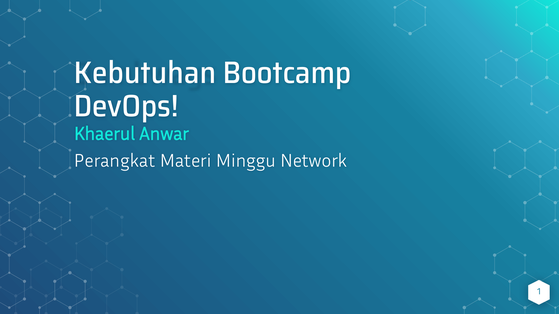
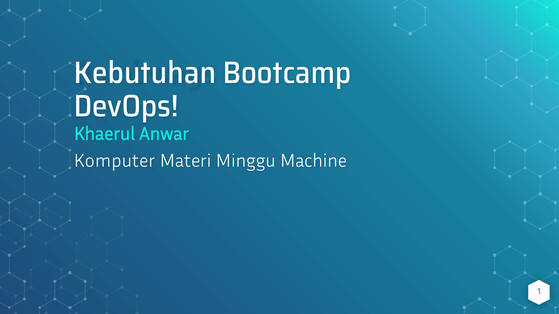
Perangkat: Perangkat -> Komputer
Network: Network -> Machine
